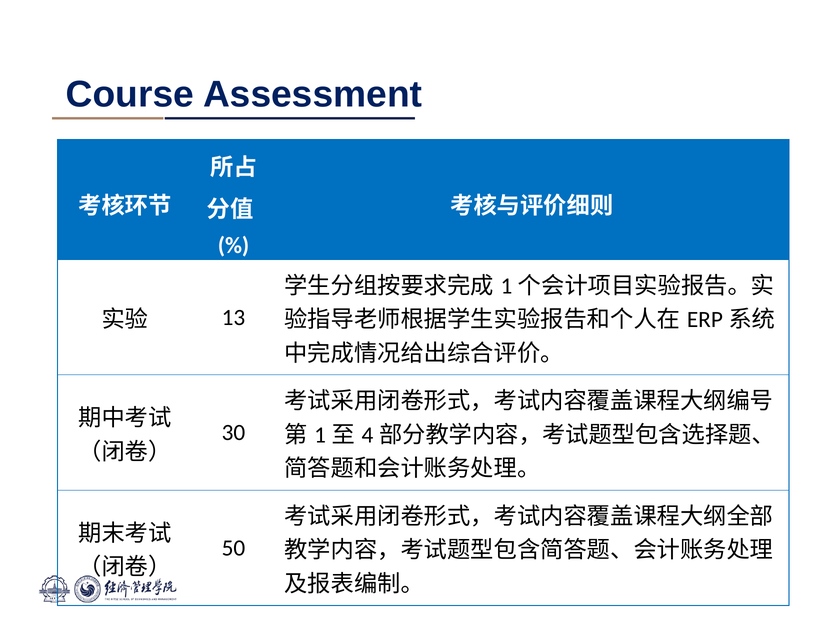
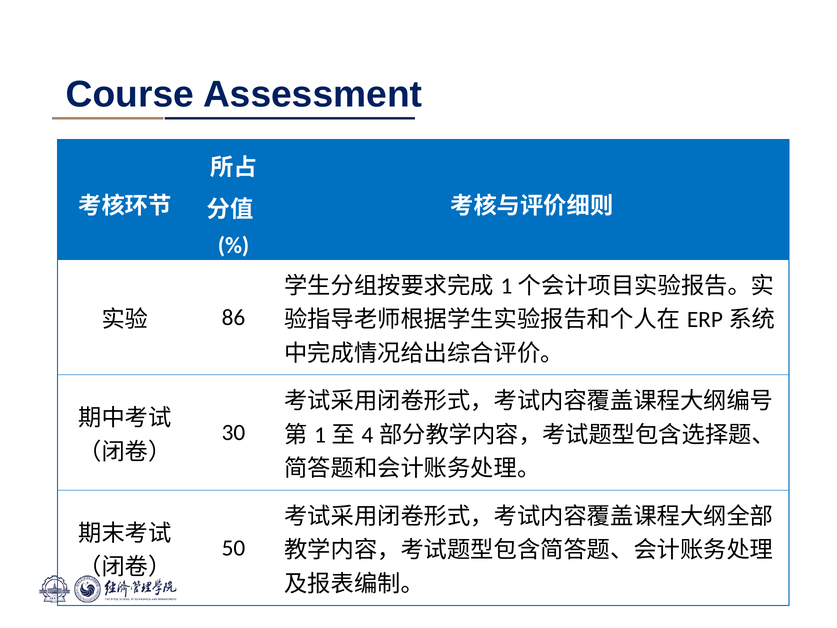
13: 13 -> 86
